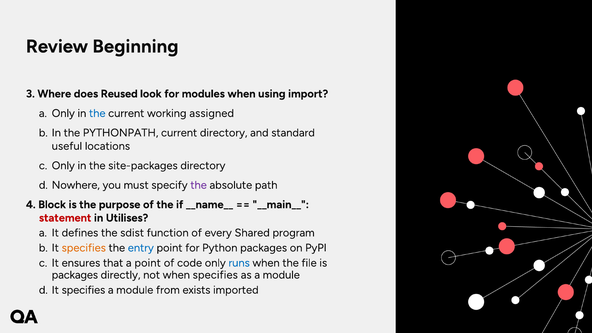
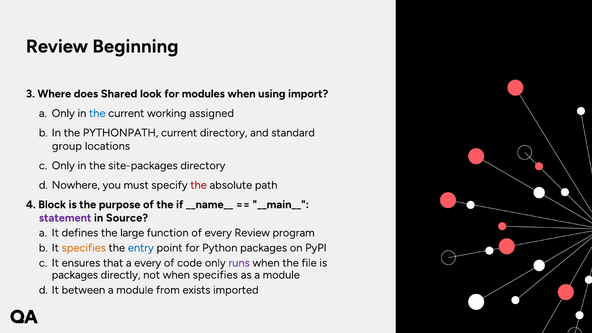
Reused: Reused -> Shared
useful: useful -> group
the at (199, 185) colour: purple -> red
statement colour: red -> purple
Utilises: Utilises -> Source
sdist: sdist -> large
every Shared: Shared -> Review
a point: point -> every
runs colour: blue -> purple
specifies at (83, 290): specifies -> between
